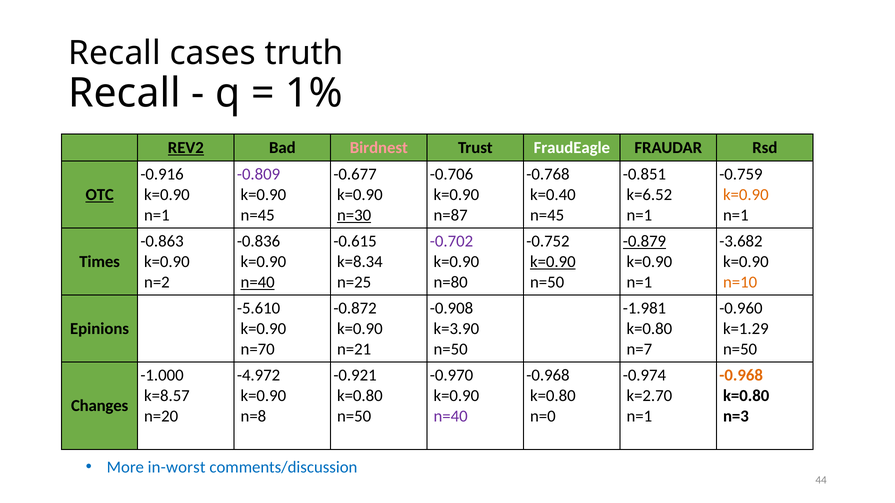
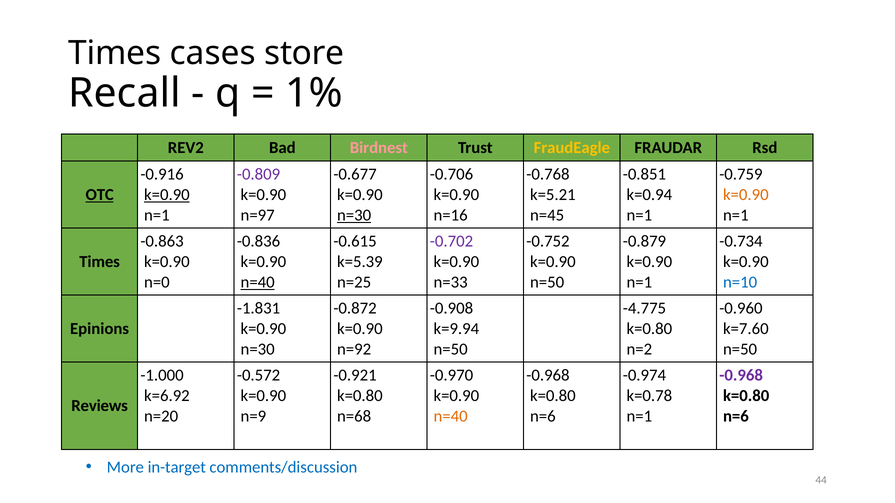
Recall at (115, 53): Recall -> Times
truth: truth -> store
REV2 underline: present -> none
FraudEagle colour: white -> yellow
k=0.90 at (167, 195) underline: none -> present
k=0.40: k=0.40 -> k=5.21
k=6.52: k=6.52 -> k=0.94
n=45 at (258, 215): n=45 -> n=97
n=87: n=87 -> n=16
-0.879 underline: present -> none
-3.682: -3.682 -> -0.734
k=8.34: k=8.34 -> k=5.39
k=0.90 at (553, 262) underline: present -> none
n=2: n=2 -> n=0
n=80: n=80 -> n=33
n=10 colour: orange -> blue
-5.610: -5.610 -> -1.831
-1.981: -1.981 -> -4.775
k=3.90: k=3.90 -> k=9.94
k=1.29: k=1.29 -> k=7.60
n=70 at (258, 349): n=70 -> n=30
n=21: n=21 -> n=92
n=7: n=7 -> n=2
-4.972: -4.972 -> -0.572
-0.968 at (741, 376) colour: orange -> purple
k=8.57: k=8.57 -> k=6.92
k=2.70: k=2.70 -> k=0.78
Changes: Changes -> Reviews
n=8: n=8 -> n=9
n=50 at (354, 416): n=50 -> n=68
n=40 at (451, 416) colour: purple -> orange
n=0 at (543, 416): n=0 -> n=6
n=3 at (736, 416): n=3 -> n=6
in-worst: in-worst -> in-target
